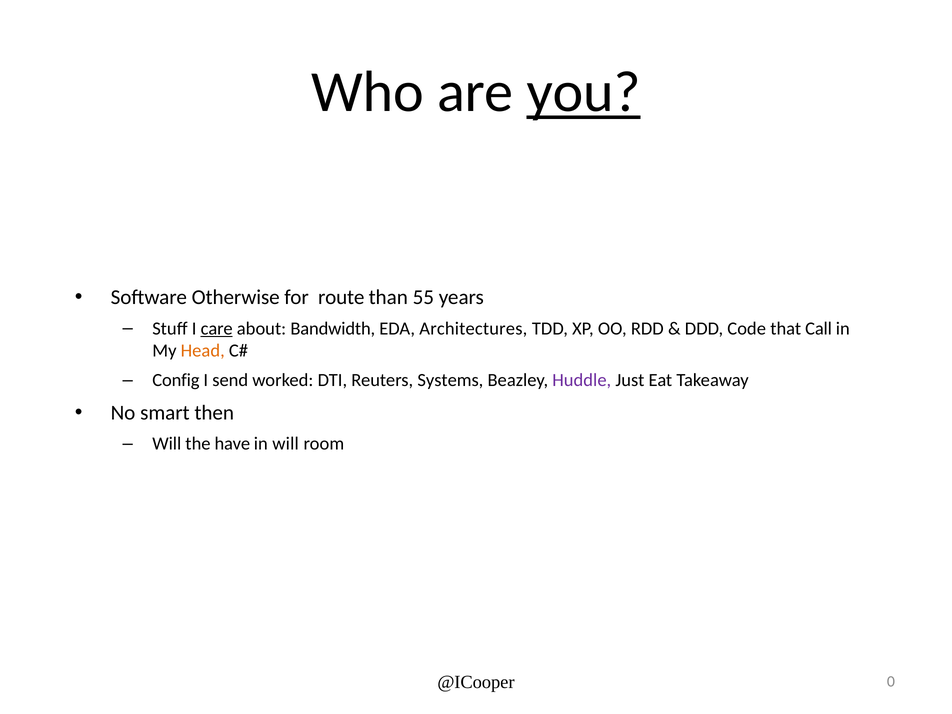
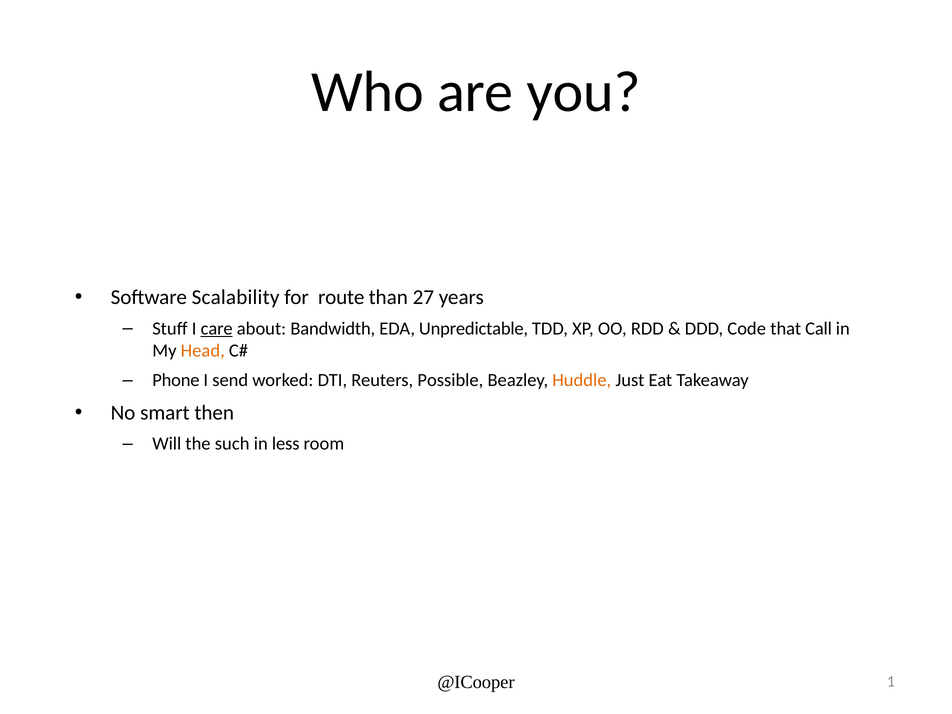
you underline: present -> none
Otherwise: Otherwise -> Scalability
55: 55 -> 27
Architectures: Architectures -> Unpredictable
Config: Config -> Phone
Systems: Systems -> Possible
Huddle colour: purple -> orange
have: have -> such
in will: will -> less
0: 0 -> 1
